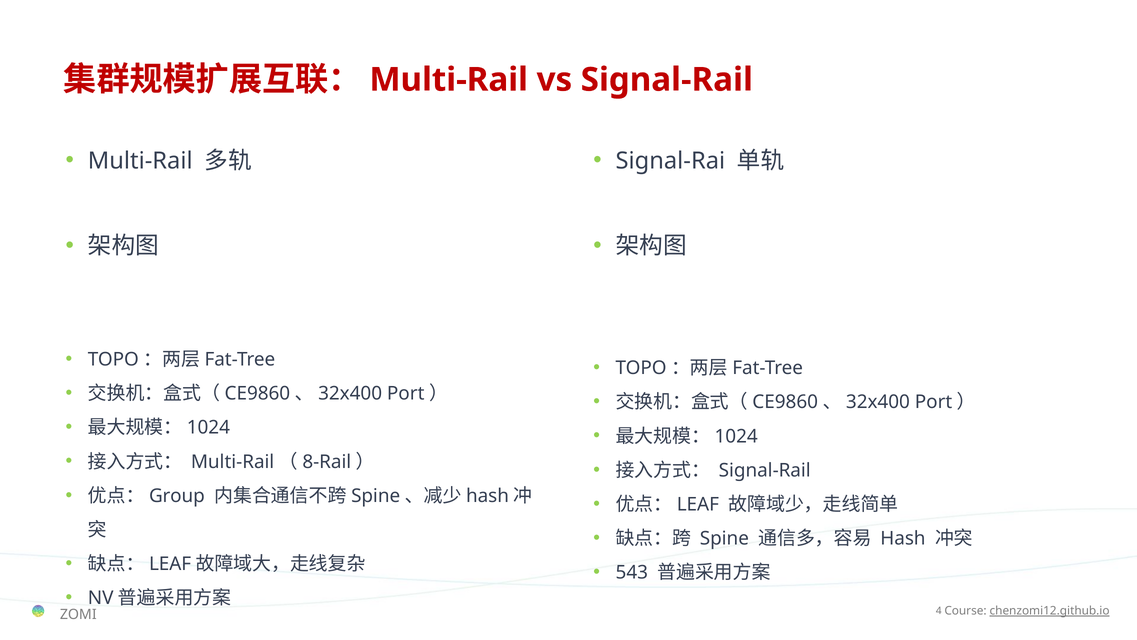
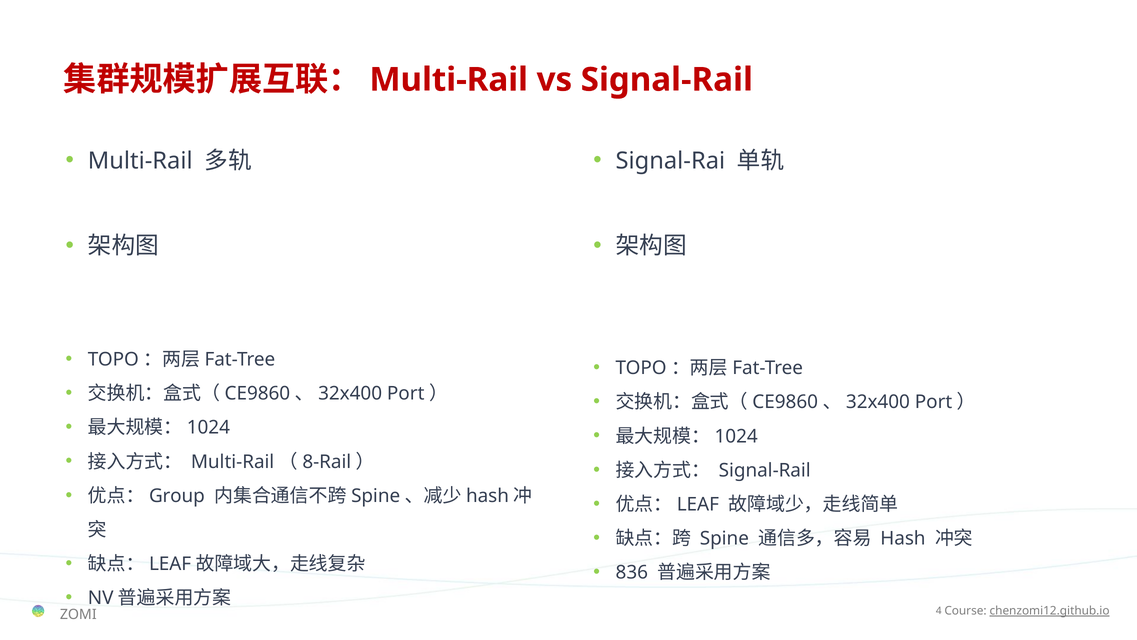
543: 543 -> 836
